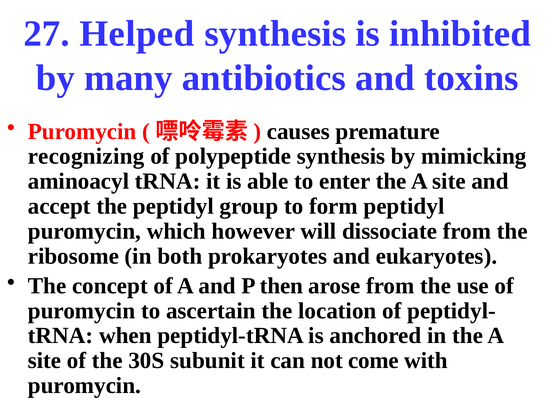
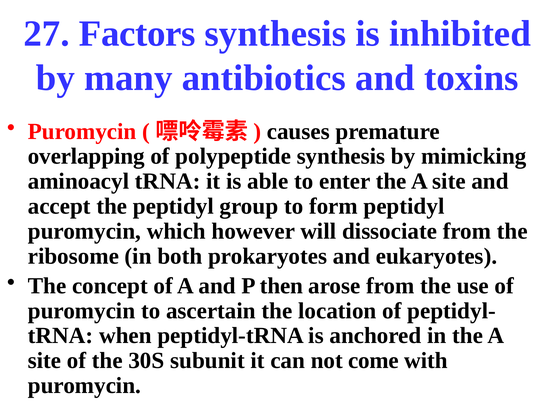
Helped: Helped -> Factors
recognizing: recognizing -> overlapping
